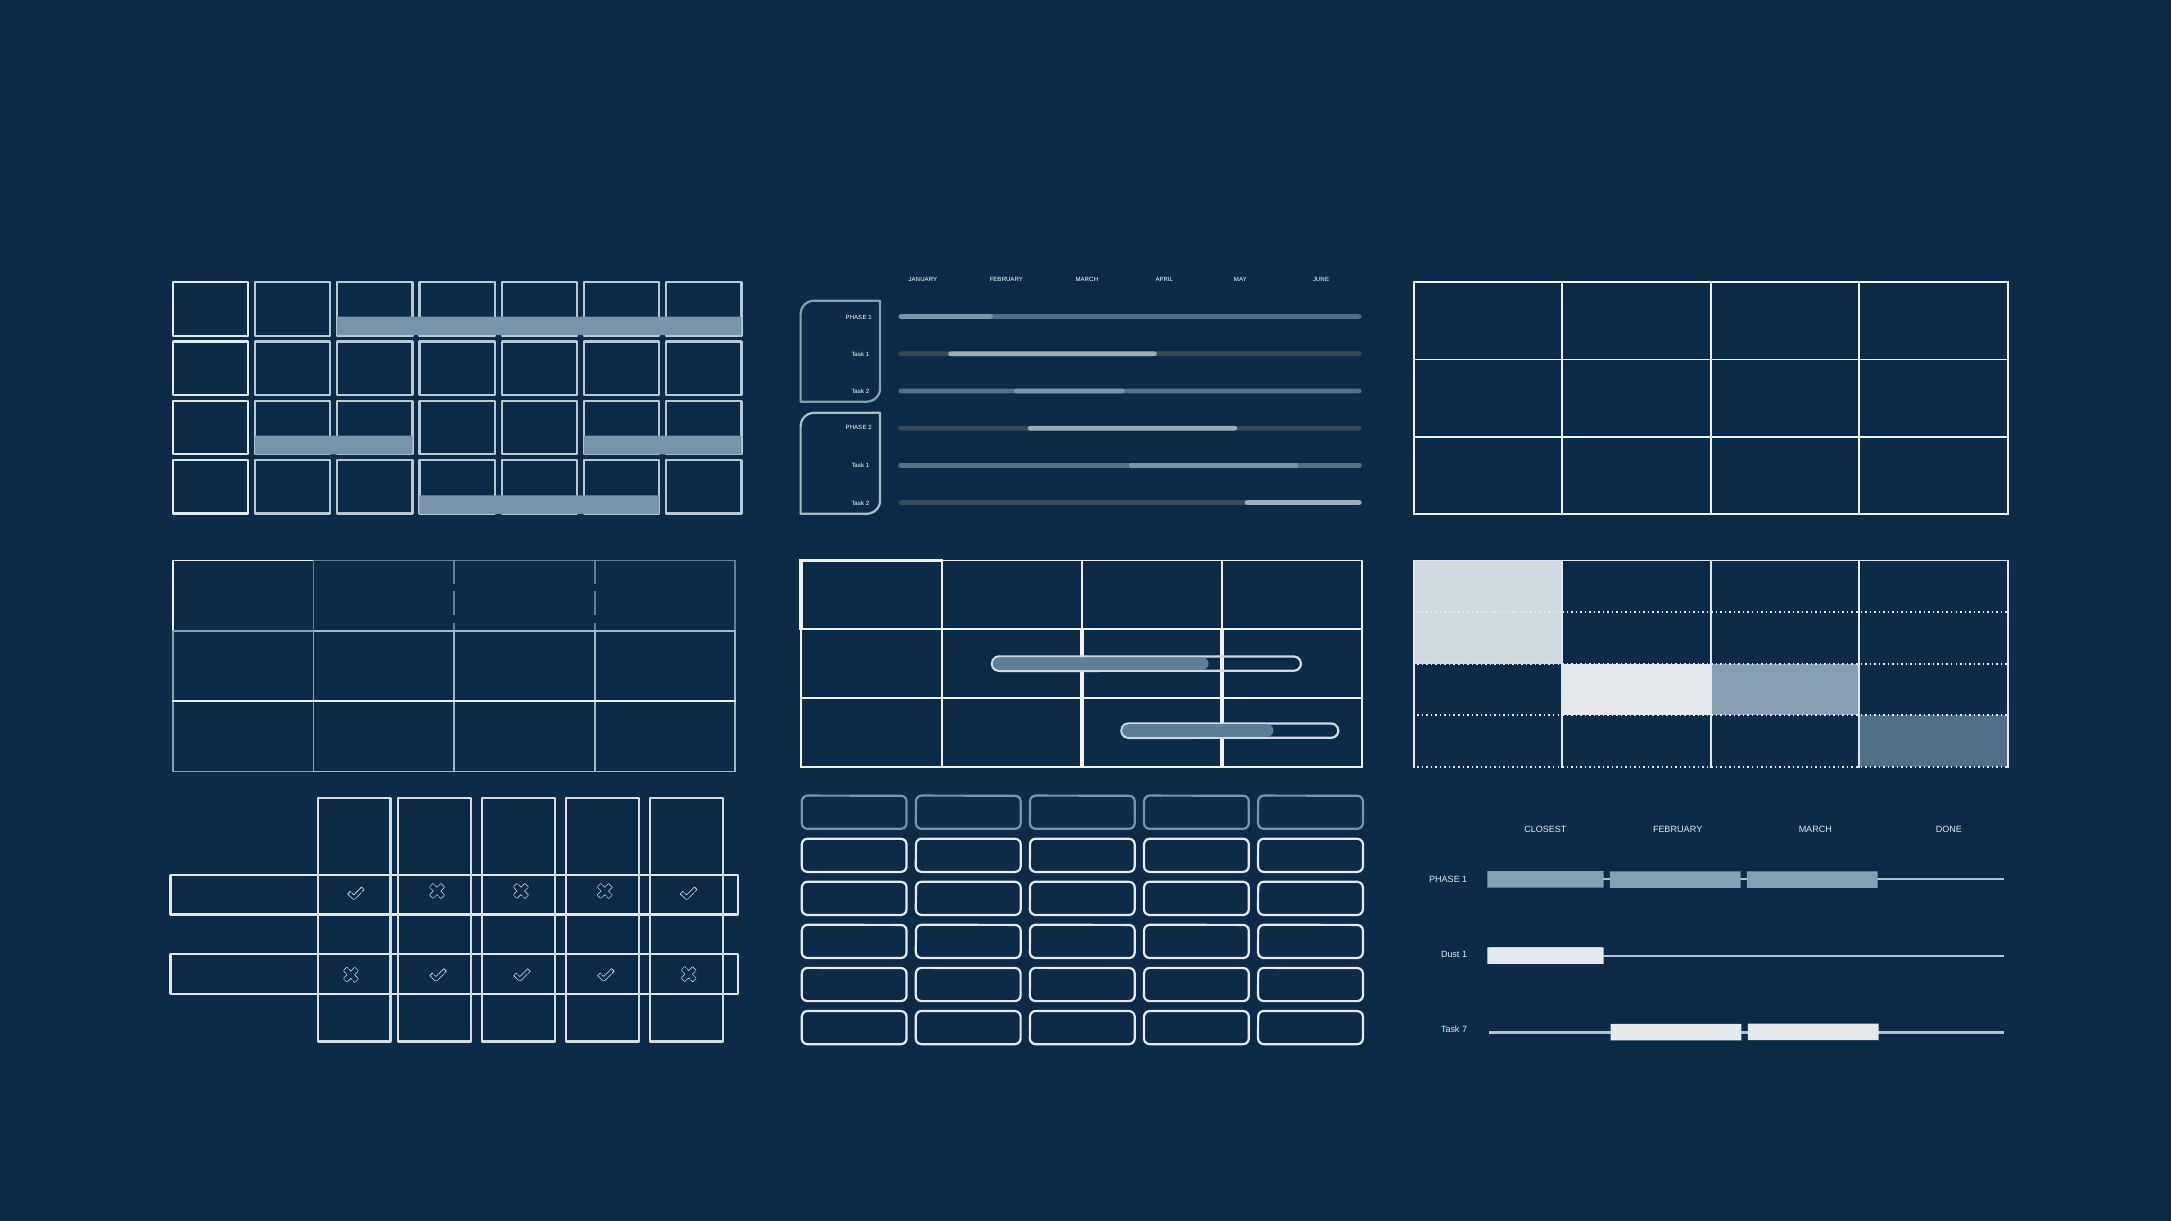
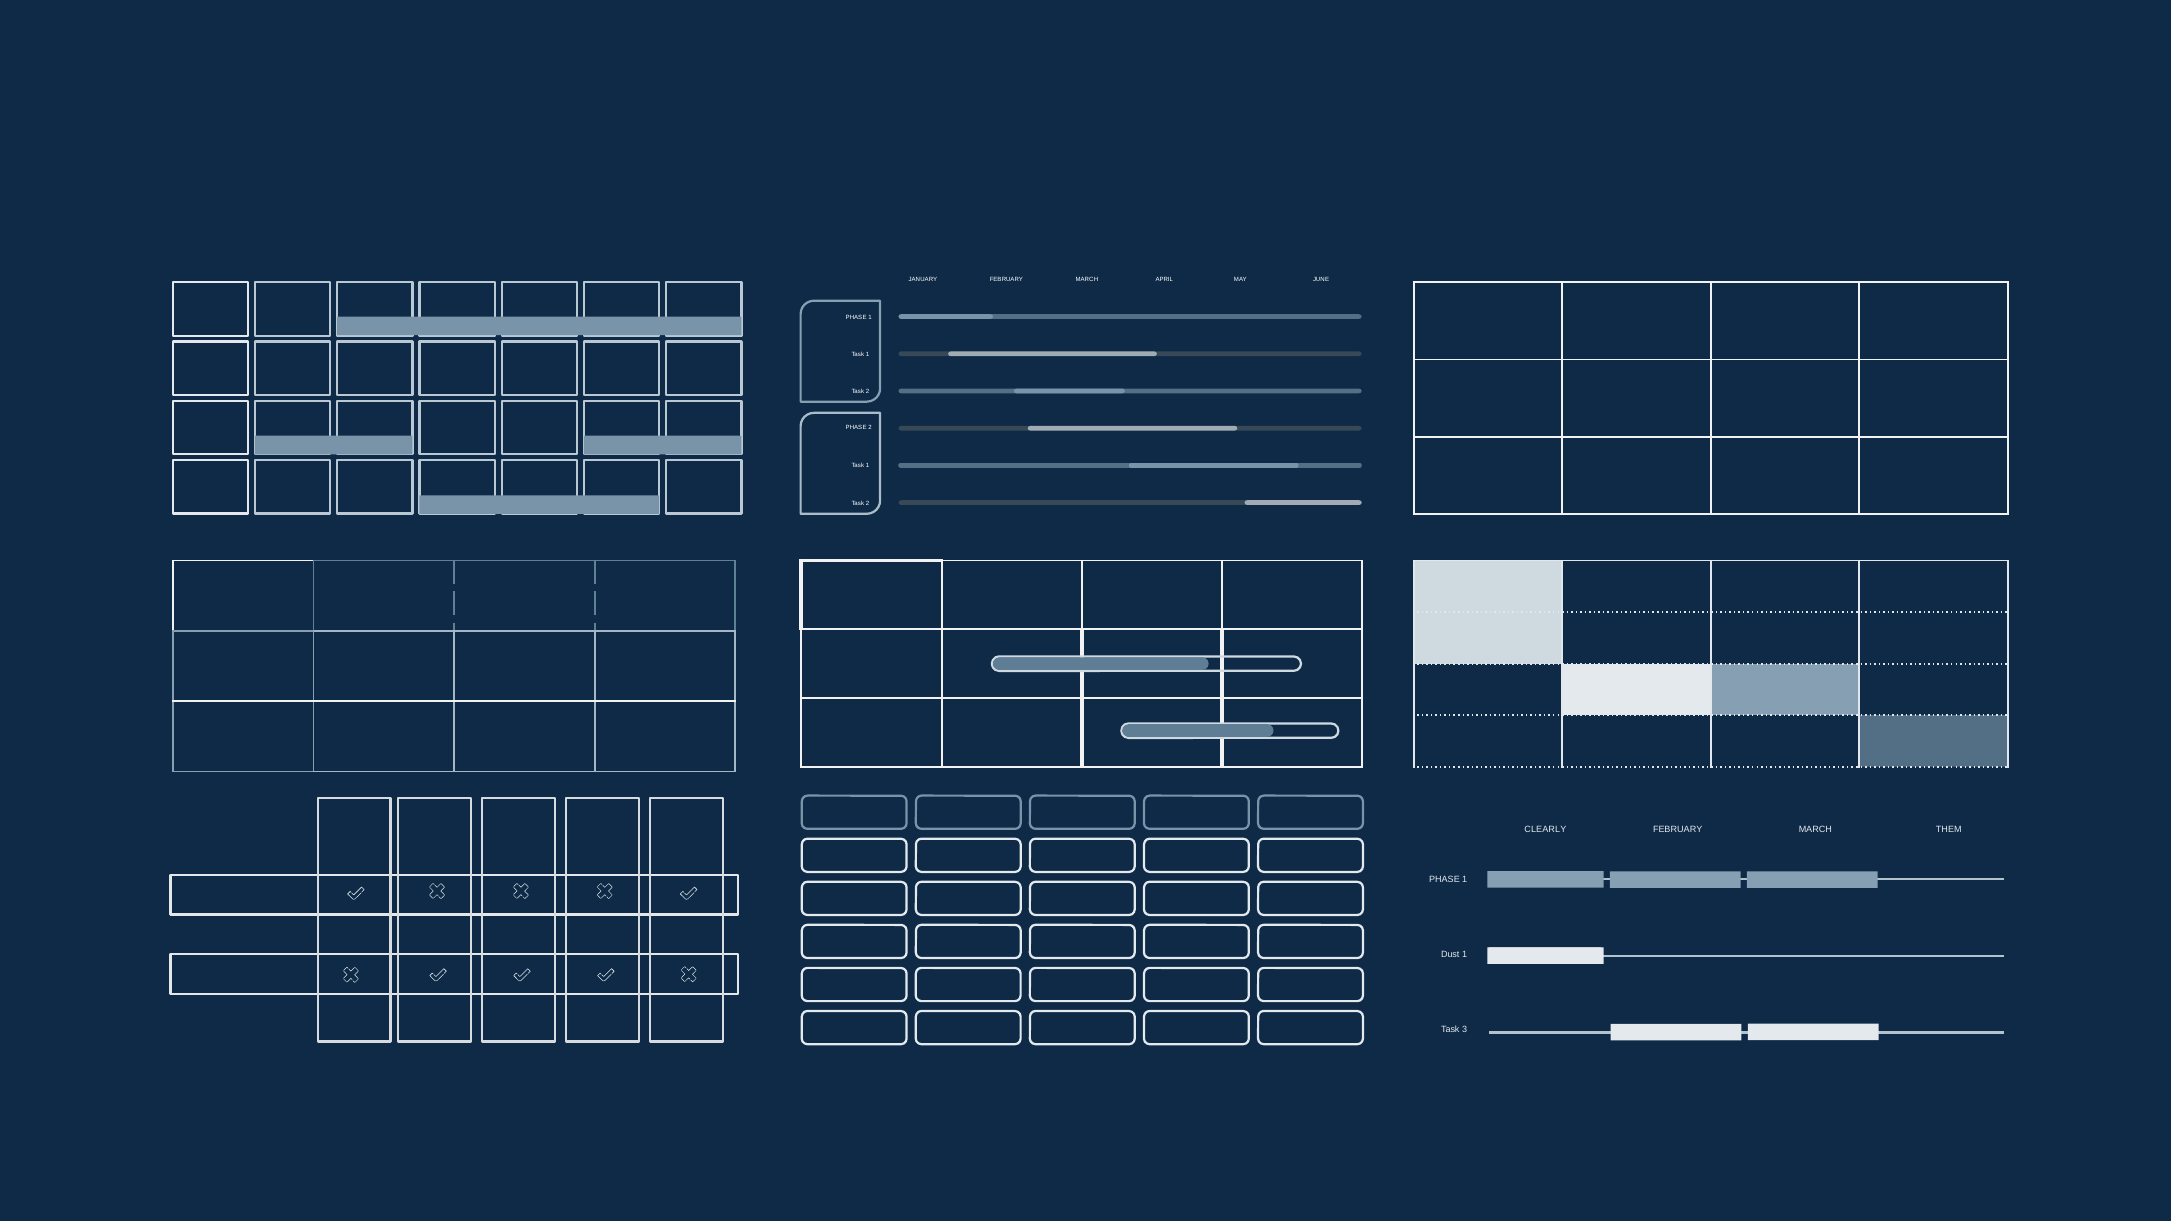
CLOSEST: CLOSEST -> CLEARLY
DONE: DONE -> THEM
7: 7 -> 3
